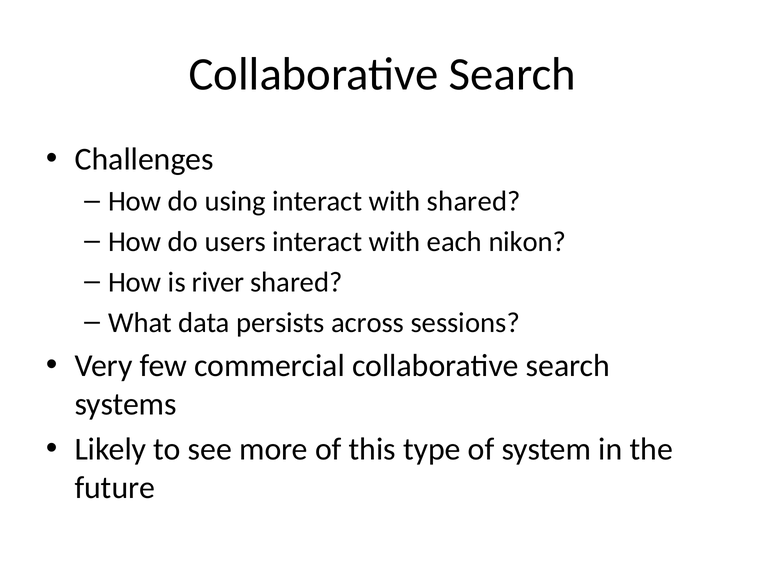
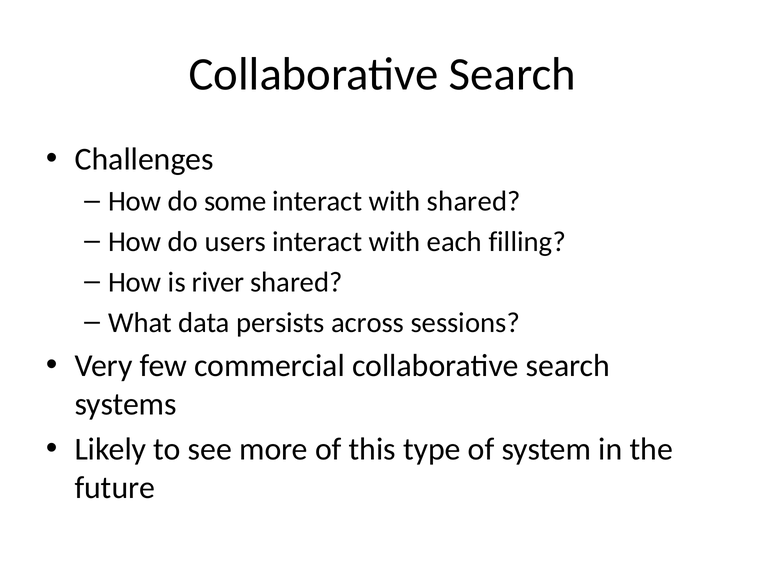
using: using -> some
nikon: nikon -> filling
